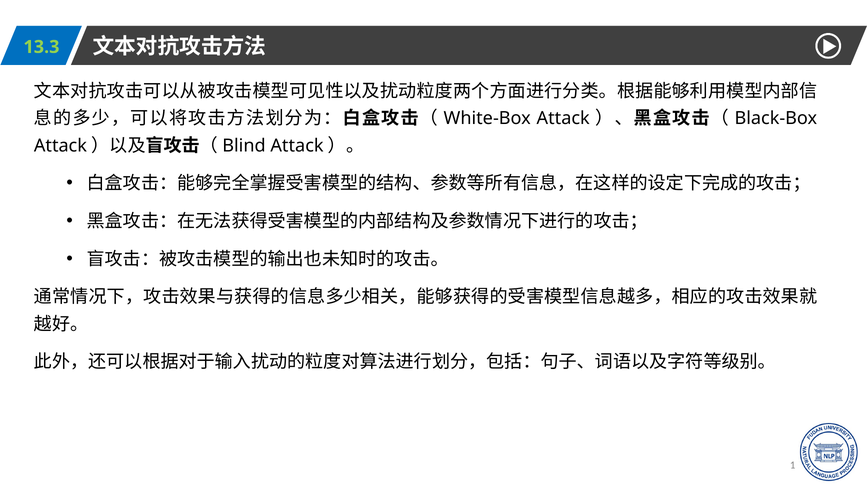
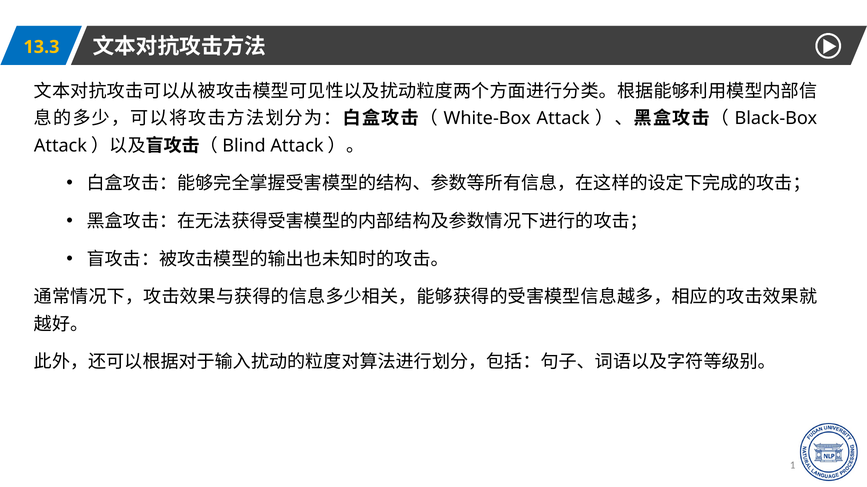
13.3 colour: light green -> yellow
